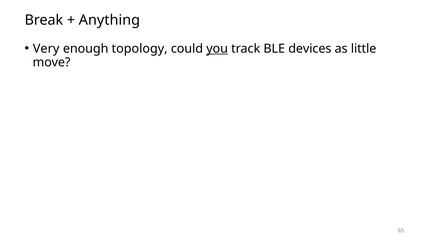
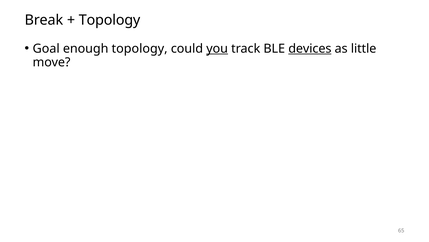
Anything at (109, 20): Anything -> Topology
Very: Very -> Goal
devices underline: none -> present
